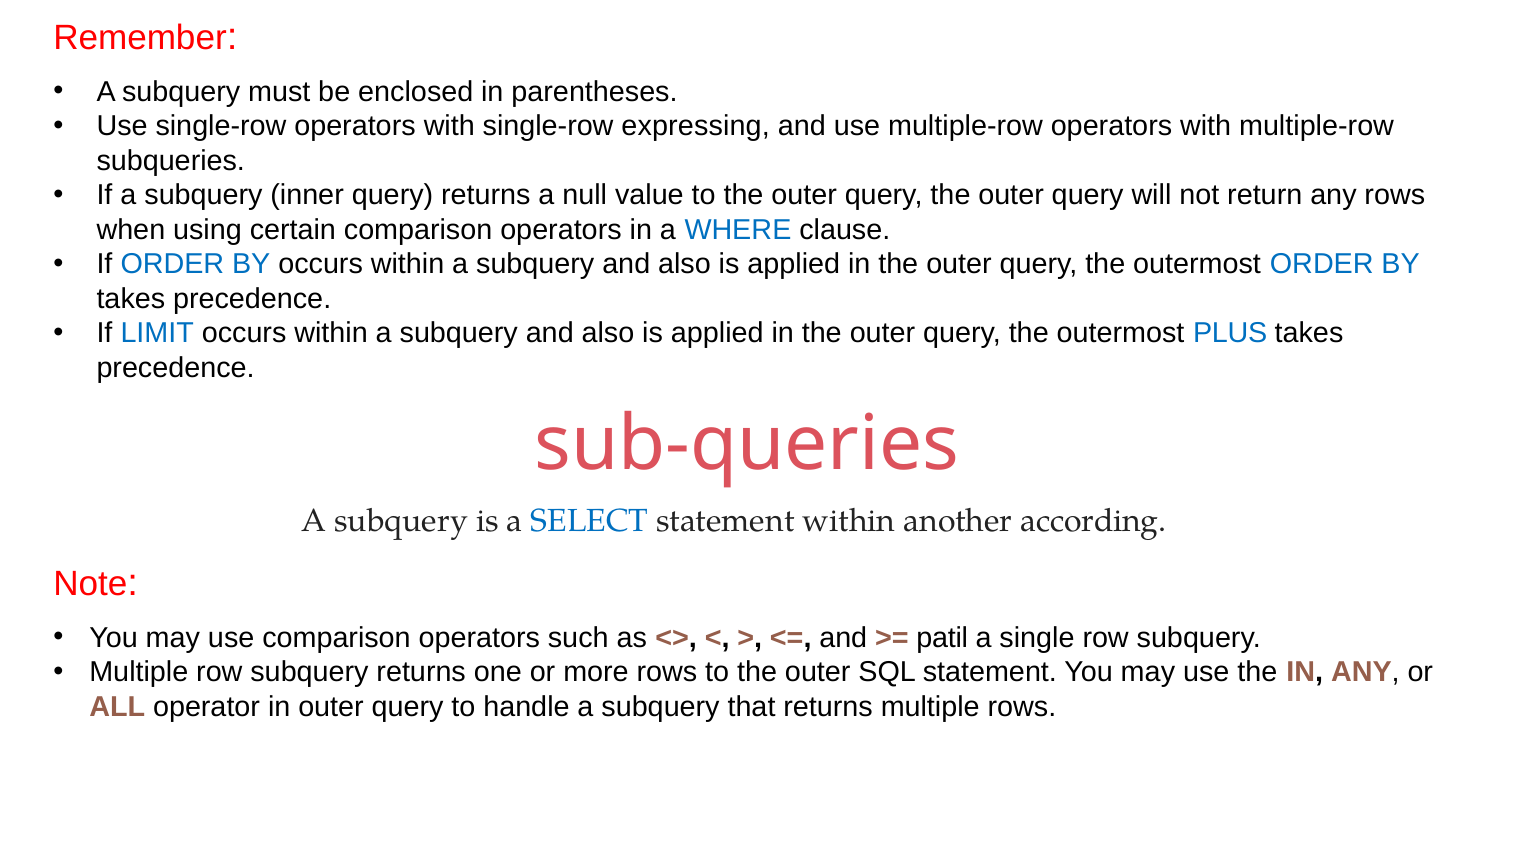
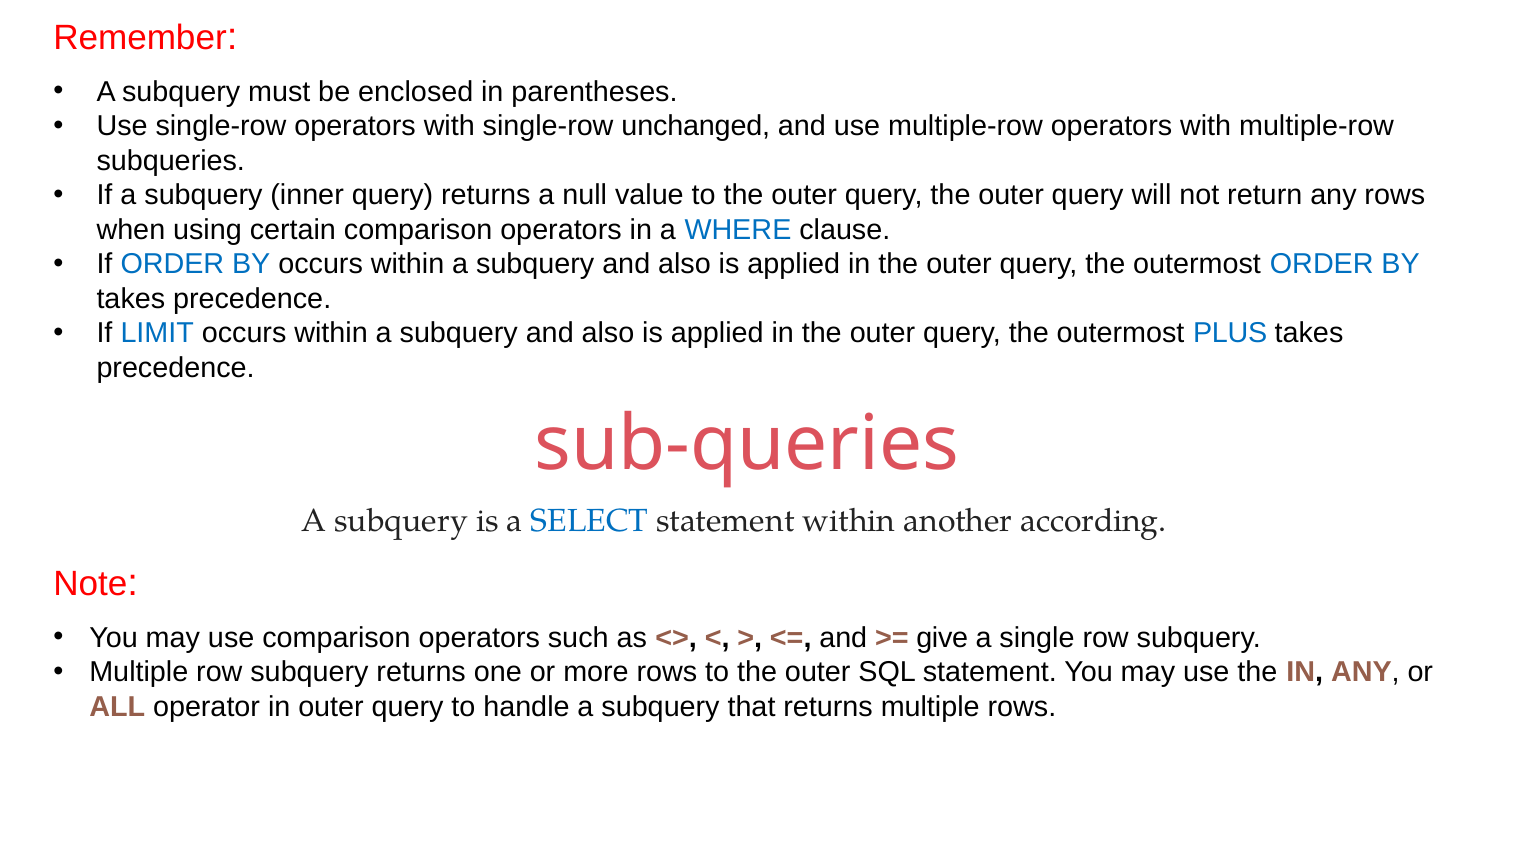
expressing: expressing -> unchanged
patil: patil -> give
